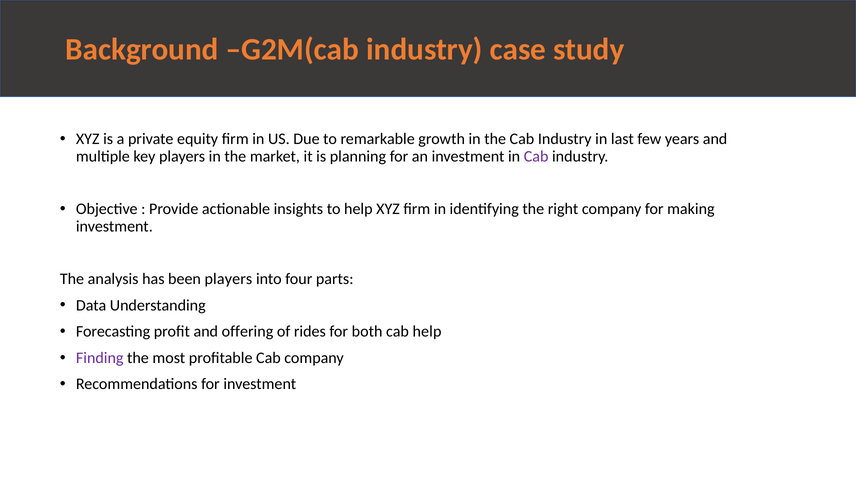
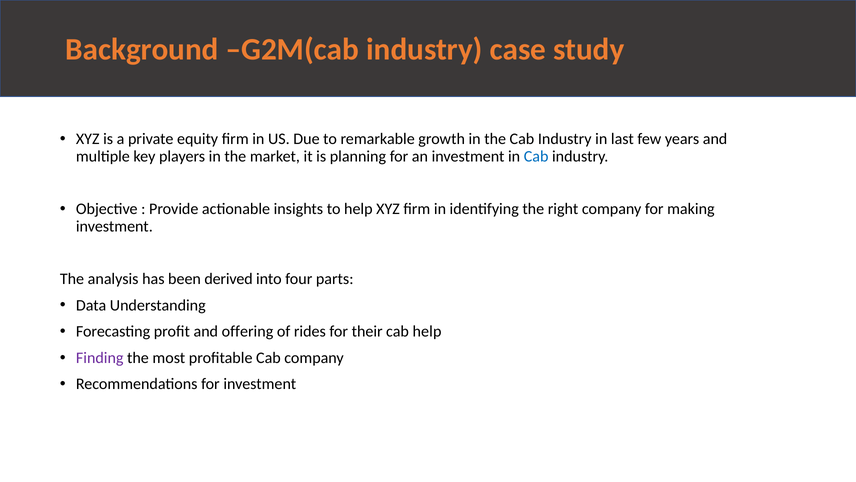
Cab at (536, 156) colour: purple -> blue
been players: players -> derived
both: both -> their
